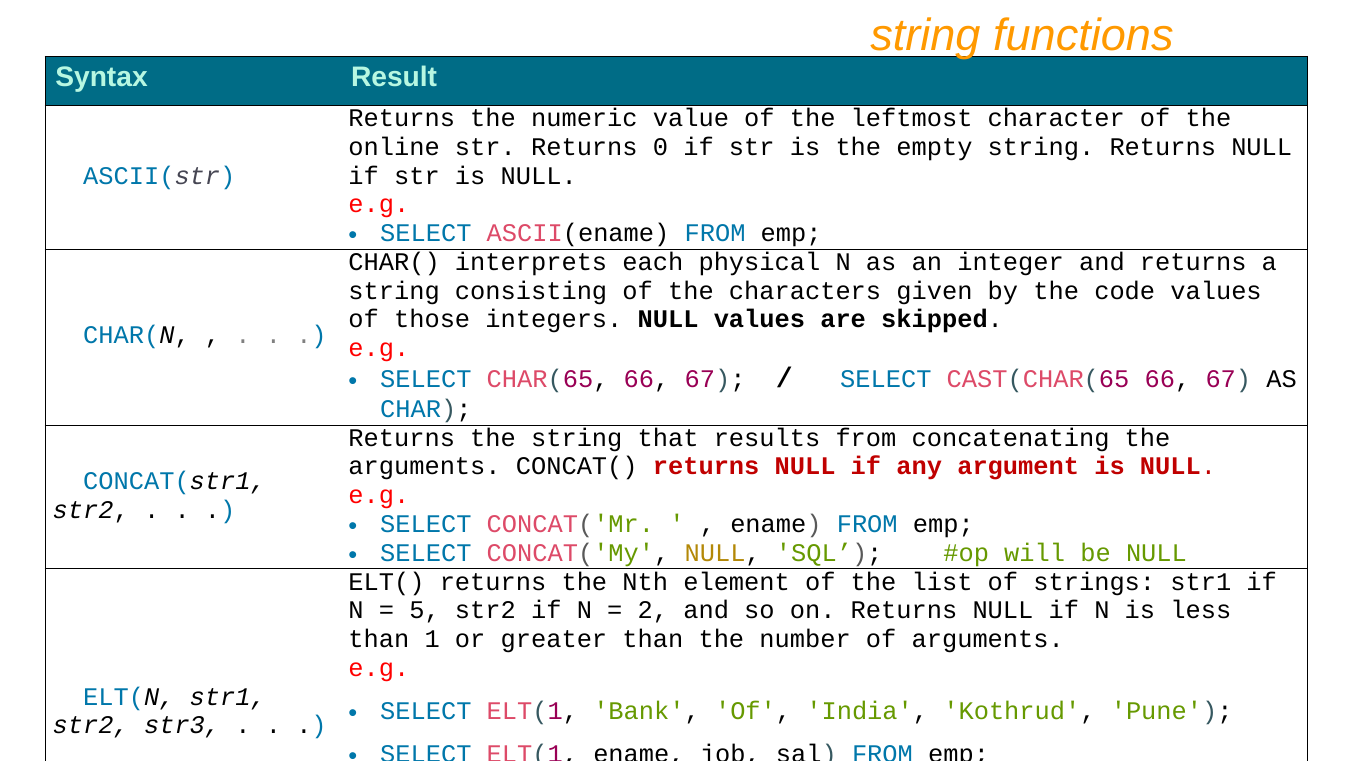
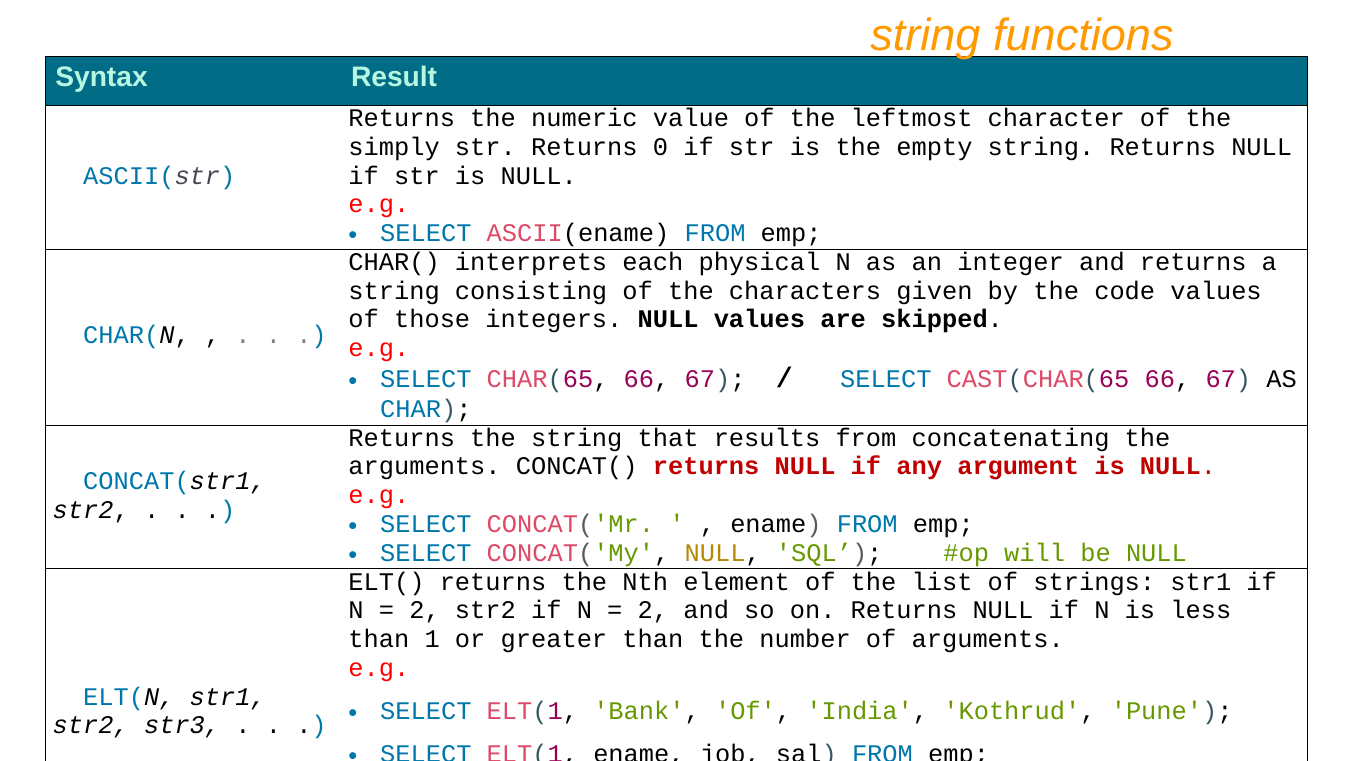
online: online -> simply
5 at (425, 611): 5 -> 2
